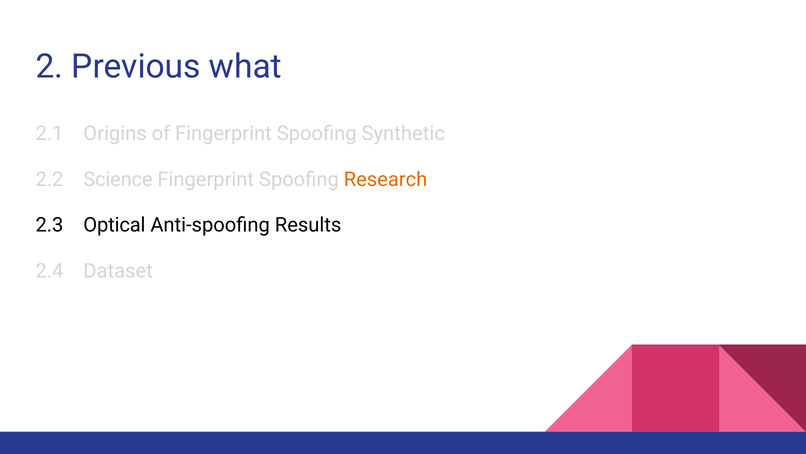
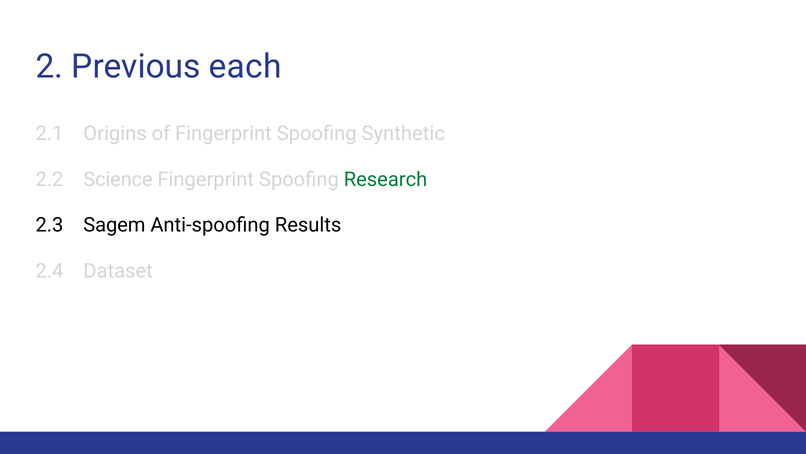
what: what -> each
Research colour: orange -> green
Optical: Optical -> Sagem
